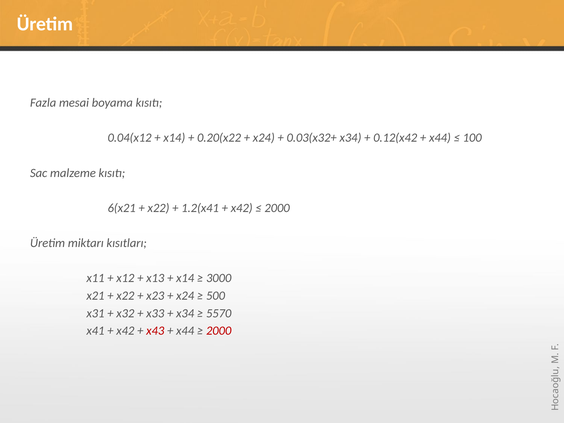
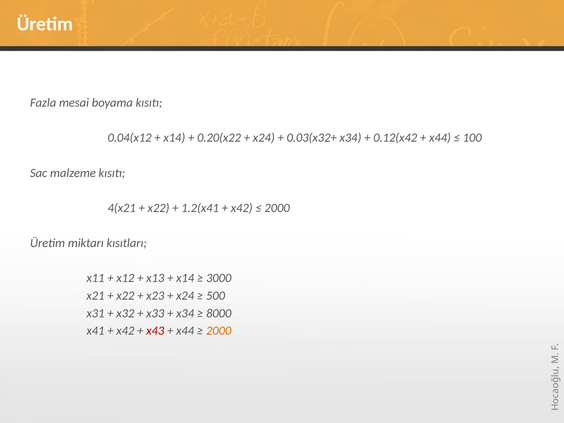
6(x21: 6(x21 -> 4(x21
5570: 5570 -> 8000
2000 at (219, 331) colour: red -> orange
